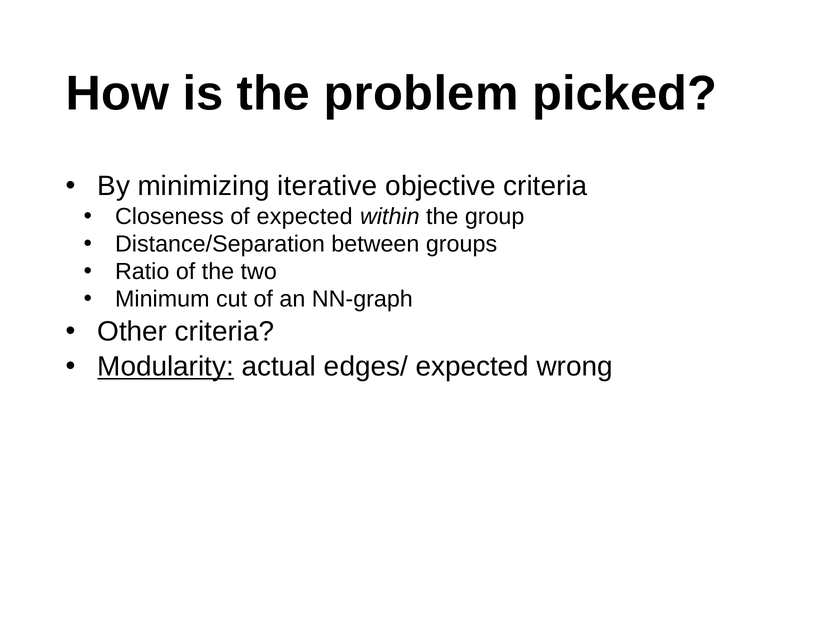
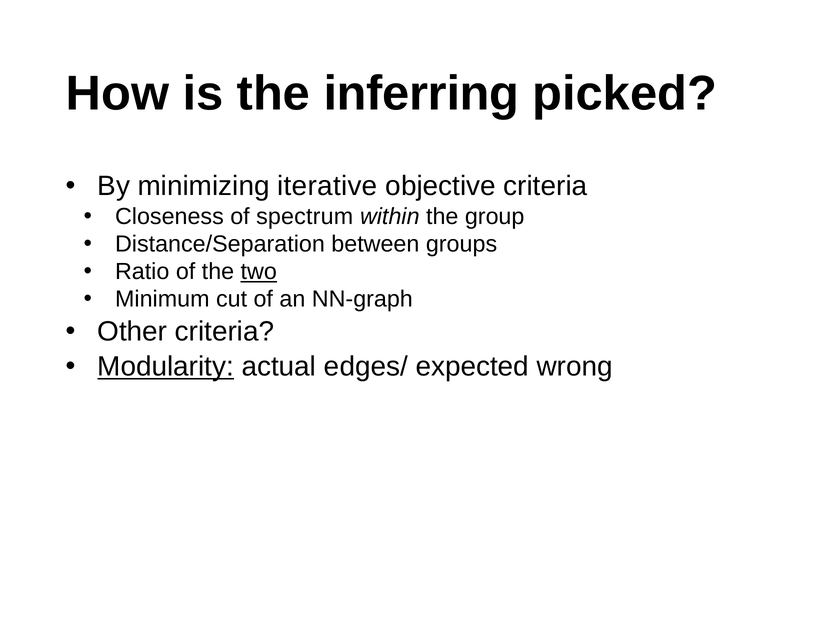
problem: problem -> inferring
of expected: expected -> spectrum
two underline: none -> present
